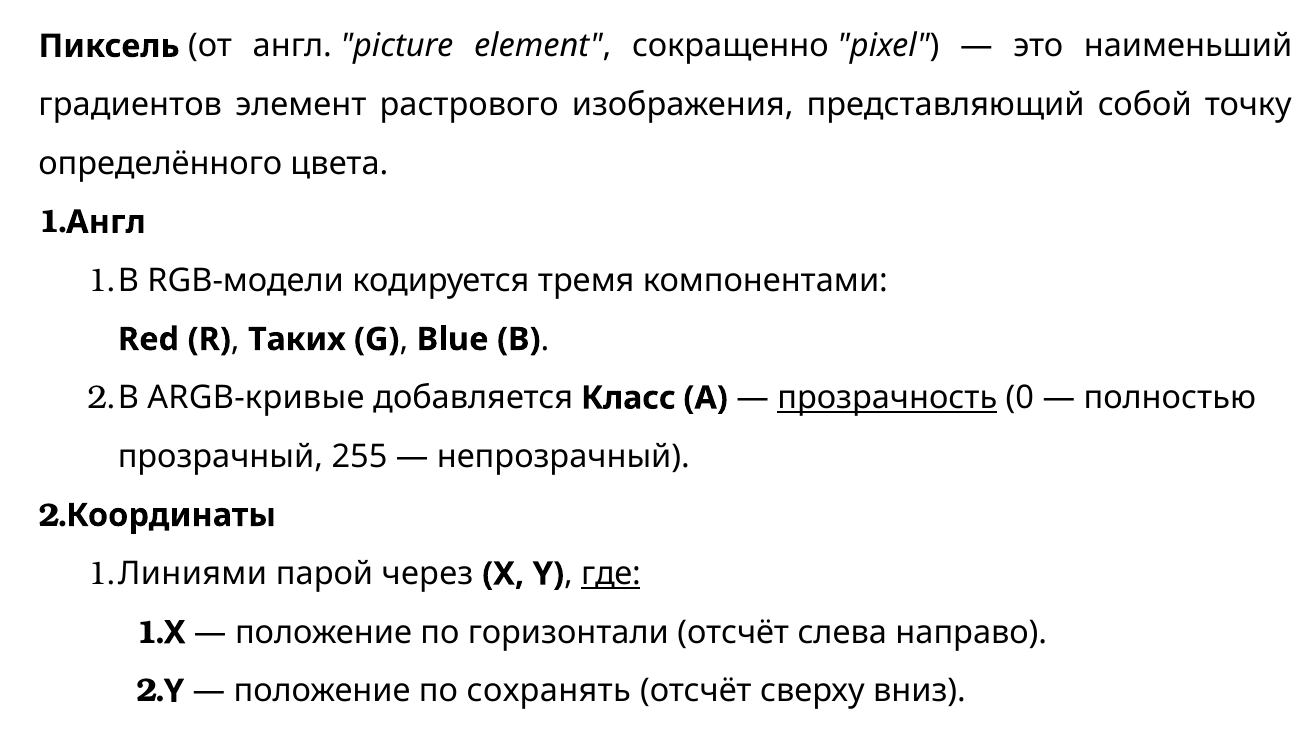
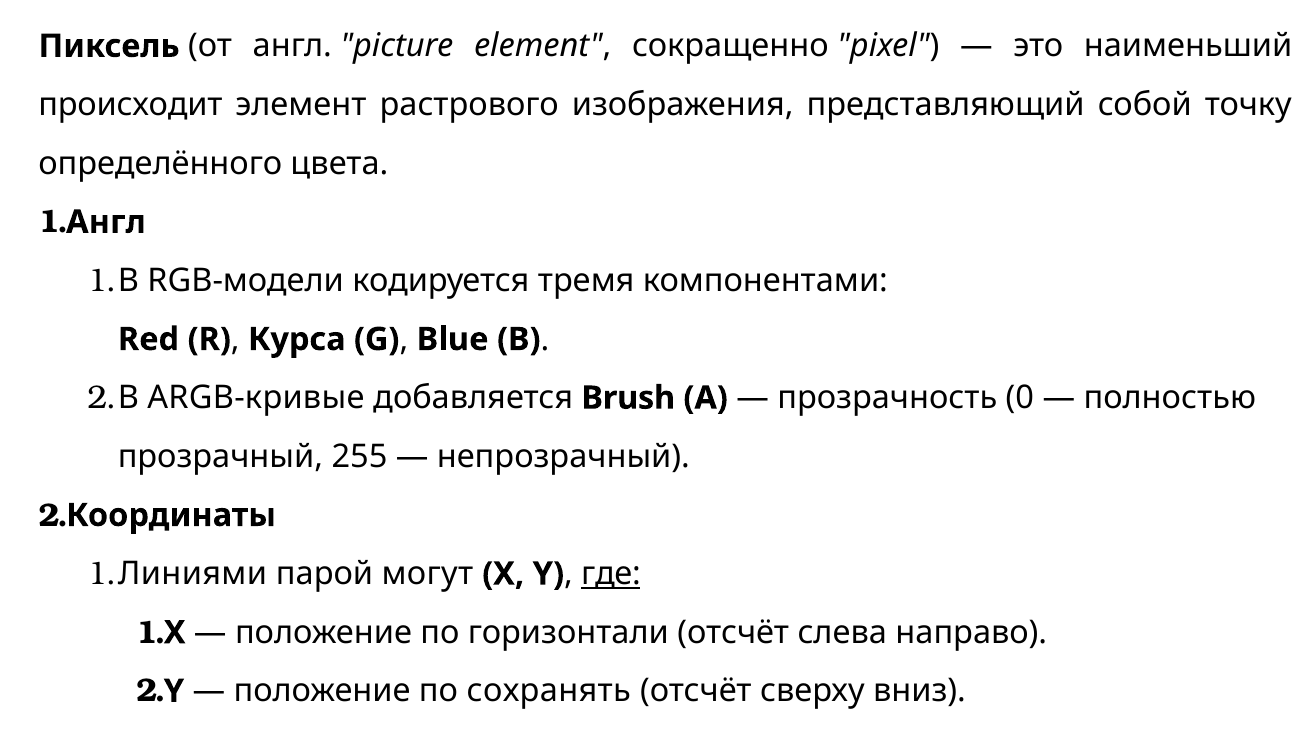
градиентов: градиентов -> происходит
Таких: Таких -> Курса
Класс: Класс -> Brush
прозрачность underline: present -> none
через: через -> могут
